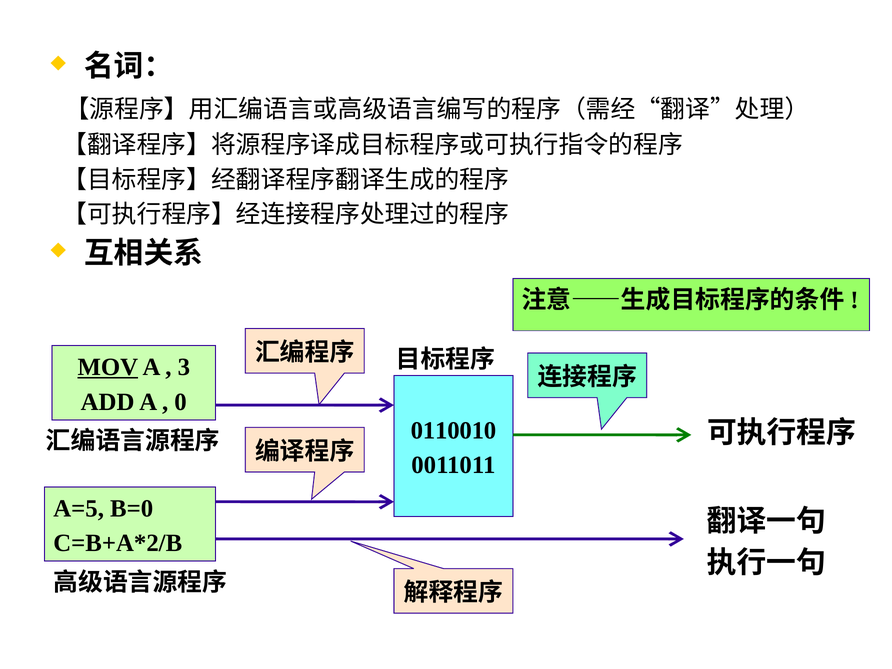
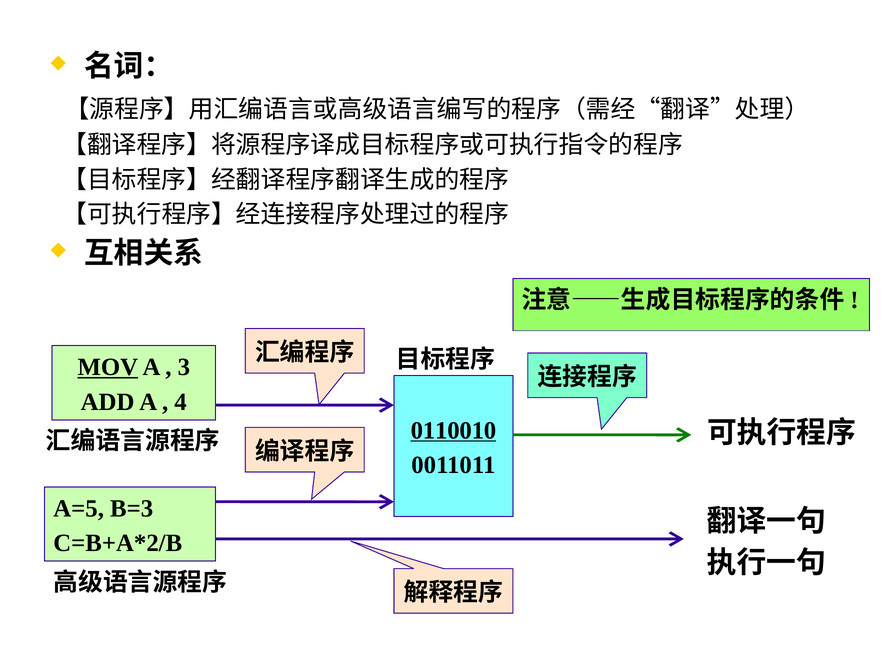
0: 0 -> 4
0110010 underline: none -> present
B=0: B=0 -> B=3
